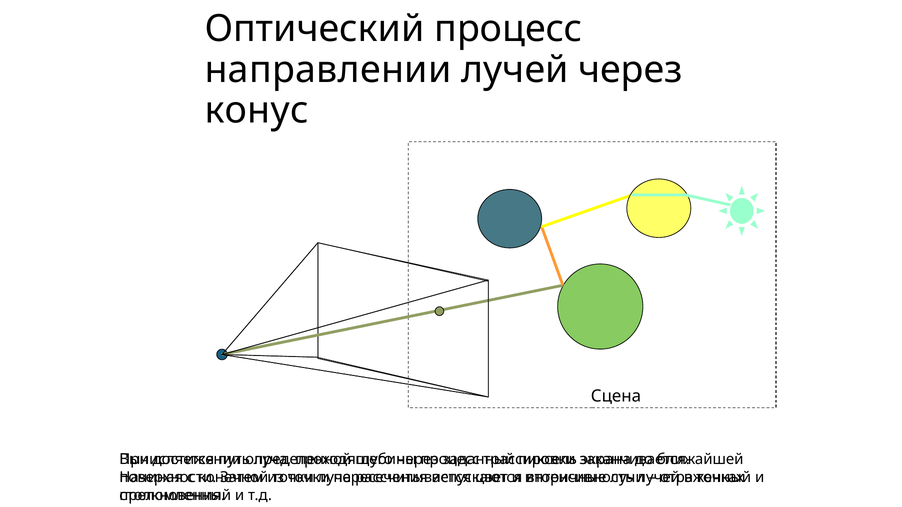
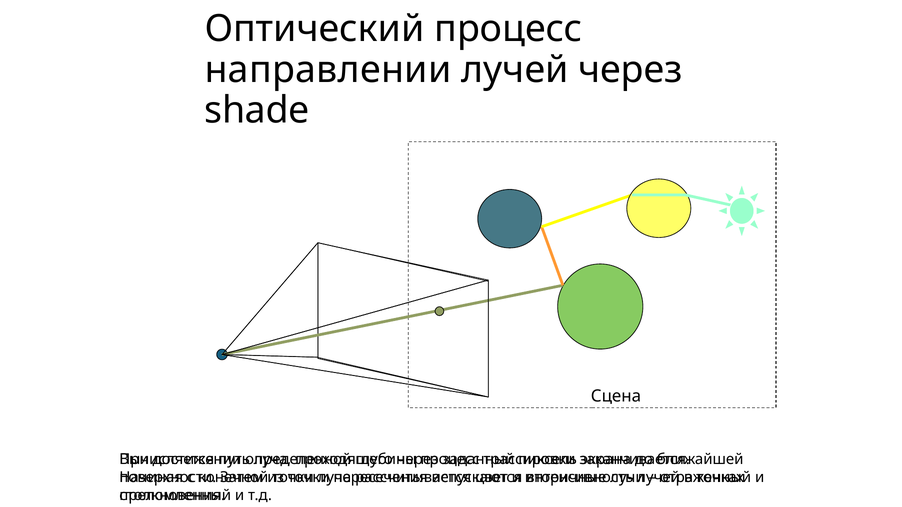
конус: конус -> shade
